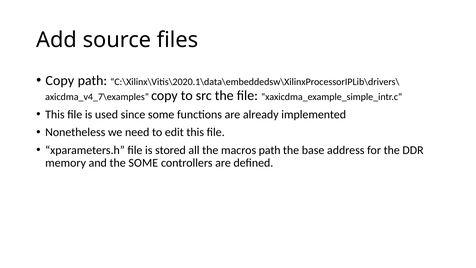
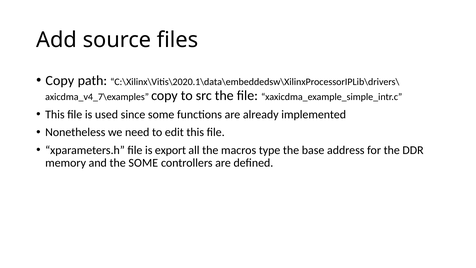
stored: stored -> export
macros path: path -> type
